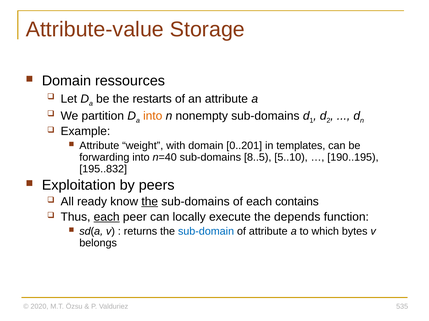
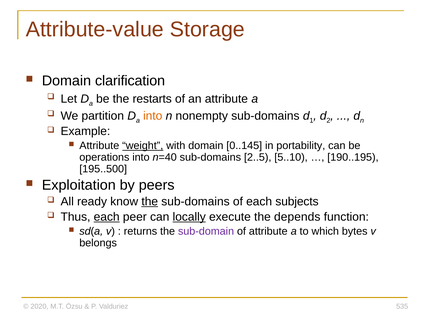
ressources: ressources -> clarification
weight underline: none -> present
0..201: 0..201 -> 0..145
templates: templates -> portability
forwarding: forwarding -> operations
8..5: 8..5 -> 2..5
195..832: 195..832 -> 195..500
contains: contains -> subjects
locally underline: none -> present
sub-domain colour: blue -> purple
